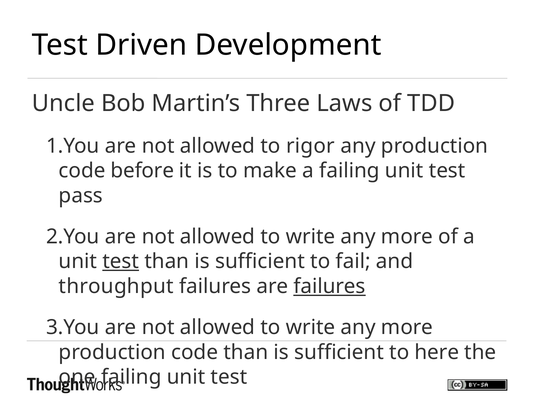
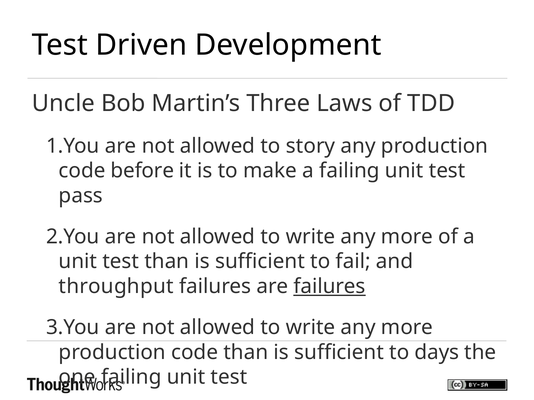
rigor: rigor -> story
test at (121, 262) underline: present -> none
here: here -> days
